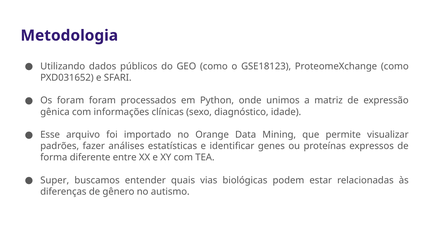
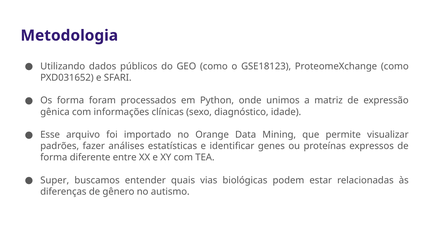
Os foram: foram -> forma
